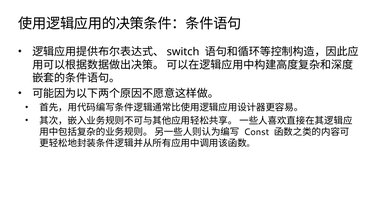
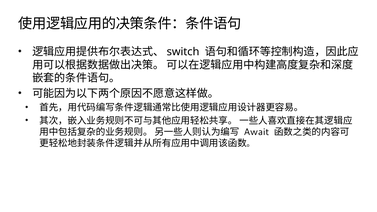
Const: Const -> Await
